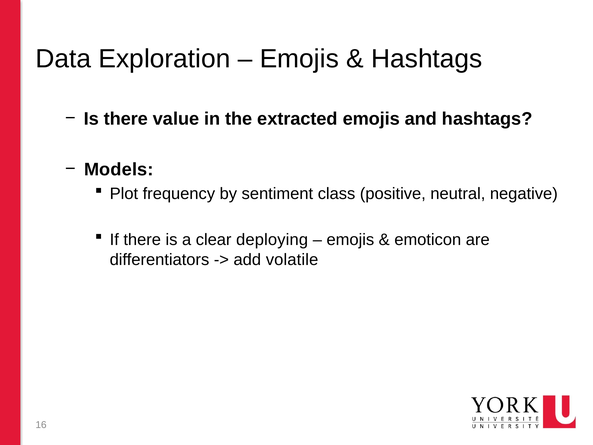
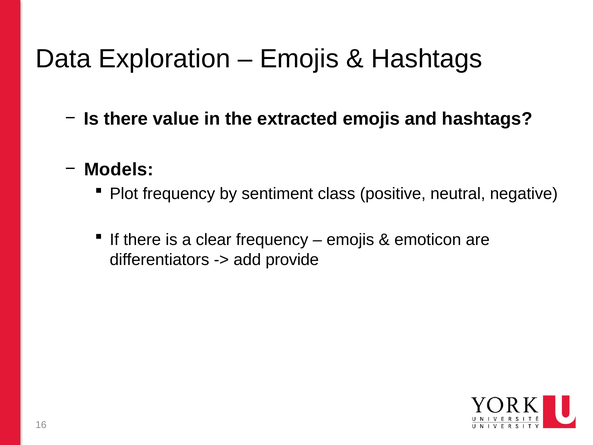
clear deploying: deploying -> frequency
volatile: volatile -> provide
